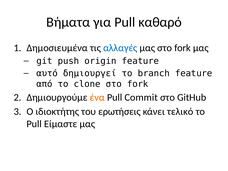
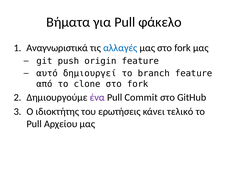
καθαρό: καθαρό -> φάκελο
Δημοσιευμένα: Δημοσιευμένα -> Αναγνωριστικά
ένα colour: orange -> purple
Είμαστε: Είμαστε -> Αρχείου
